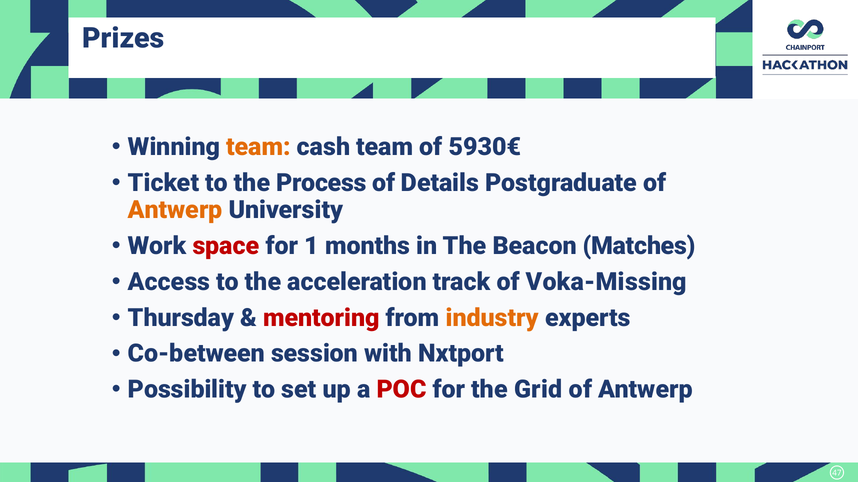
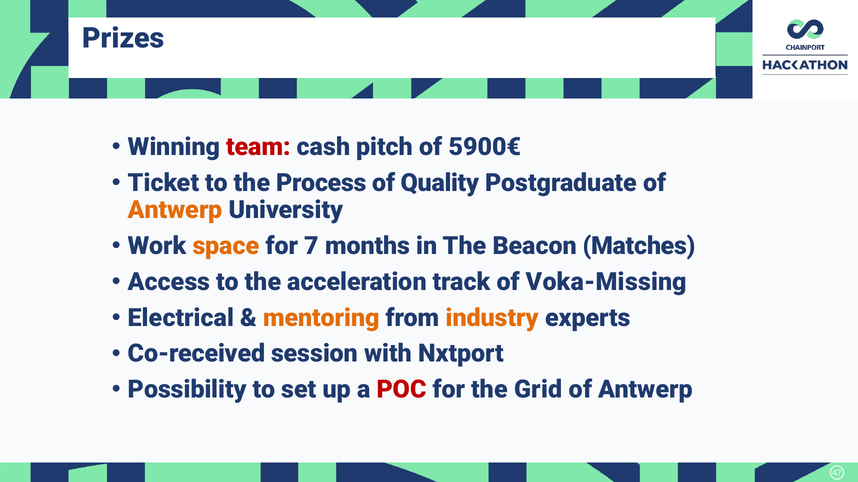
team at (258, 147) colour: orange -> red
cash team: team -> pitch
5930€: 5930€ -> 5900€
Details: Details -> Quality
space colour: red -> orange
1: 1 -> 7
Thursday: Thursday -> Electrical
mentoring colour: red -> orange
Co-between: Co-between -> Co-received
